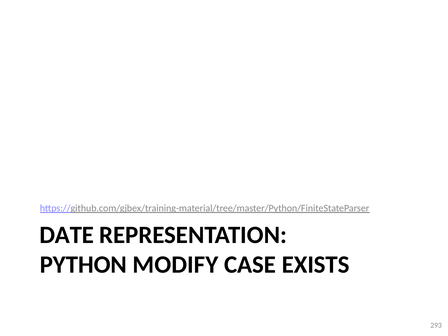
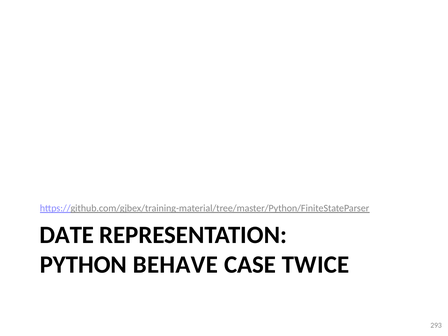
MODIFY: MODIFY -> BEHAVE
EXISTS: EXISTS -> TWICE
